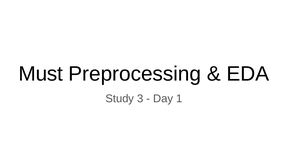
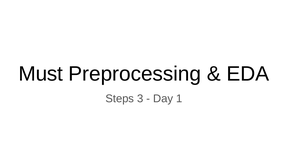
Study: Study -> Steps
